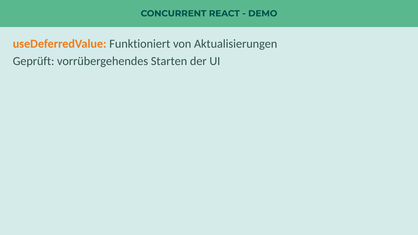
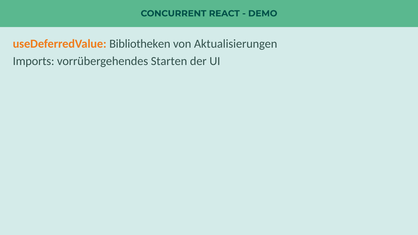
Funktioniert: Funktioniert -> Bibliotheken
Geprüft: Geprüft -> Imports
